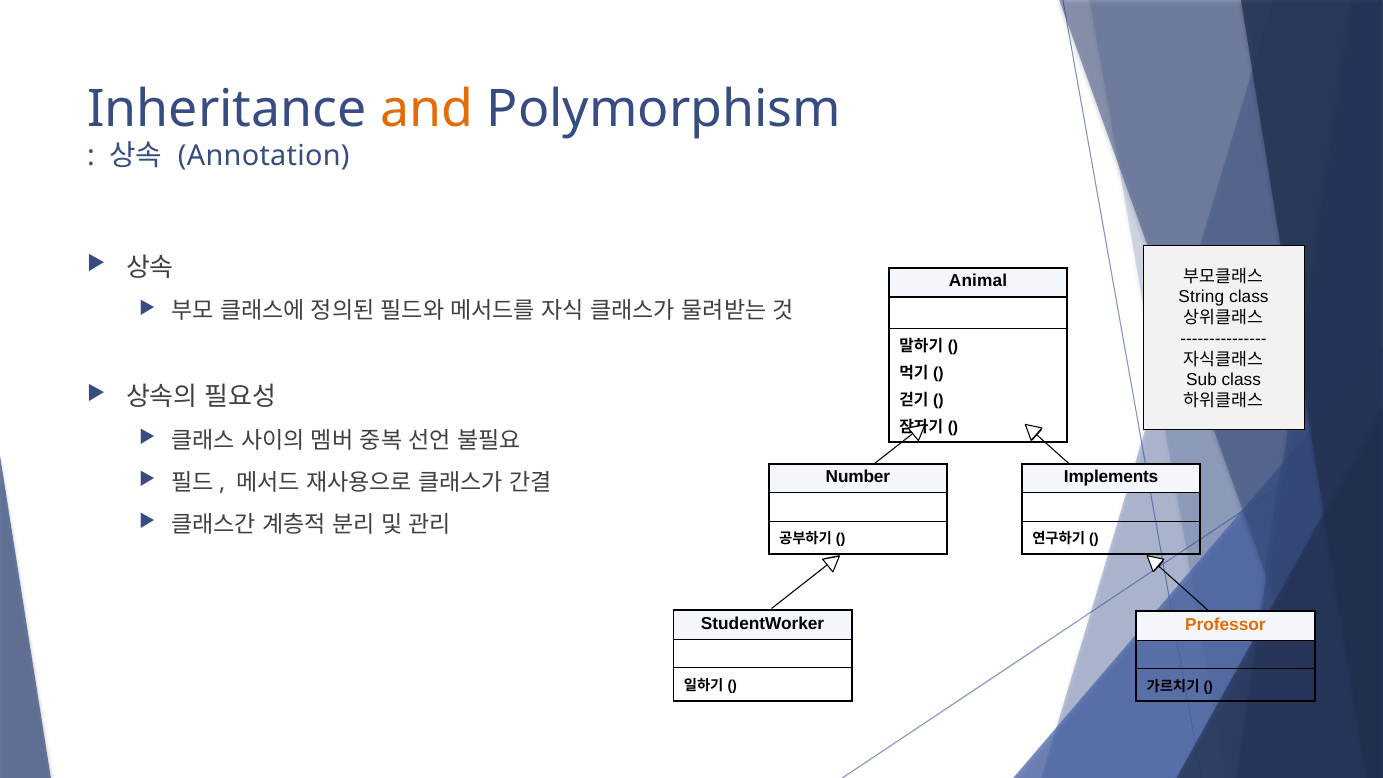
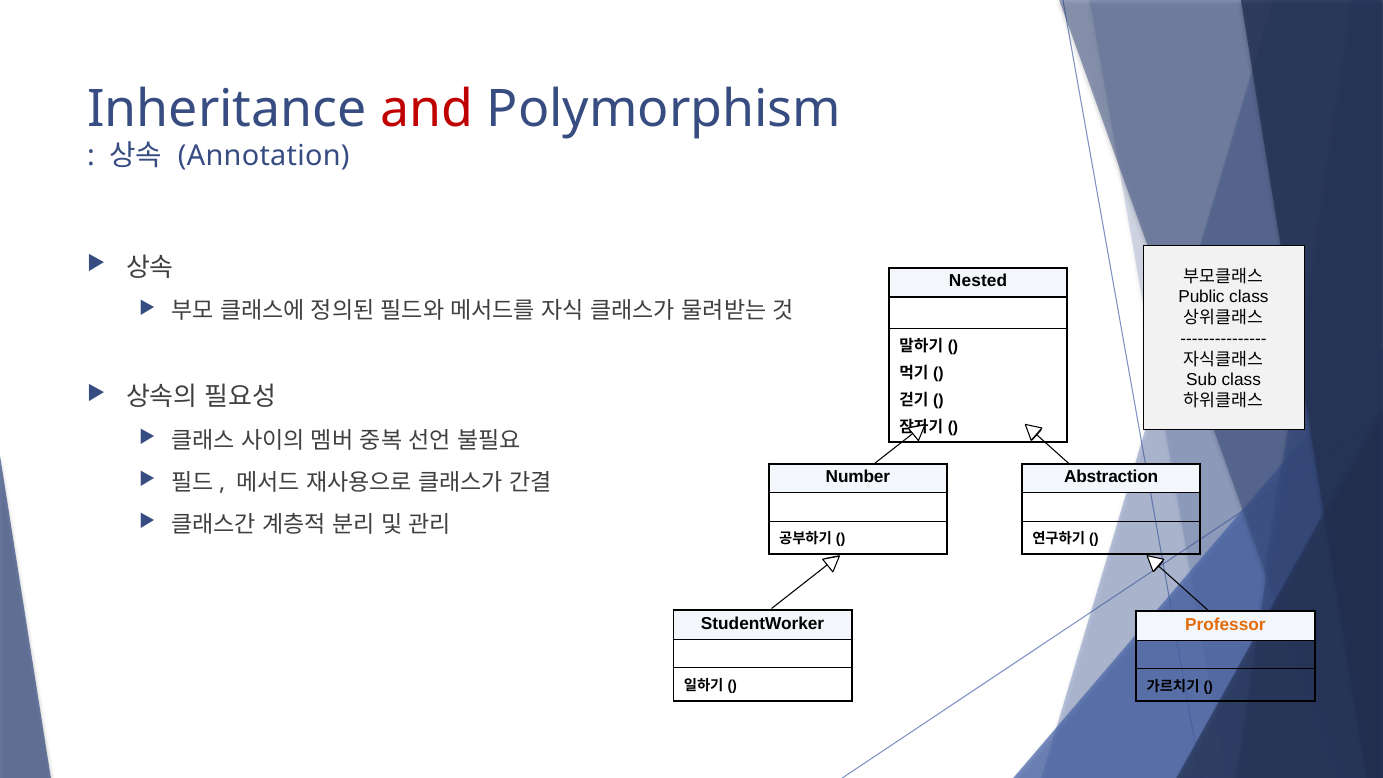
and colour: orange -> red
Animal: Animal -> Nested
String: String -> Public
Implements: Implements -> Abstraction
